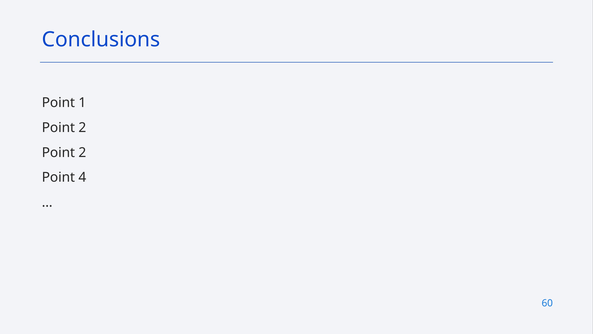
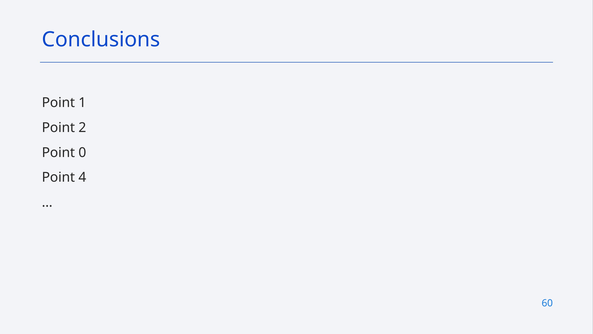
2 at (82, 152): 2 -> 0
